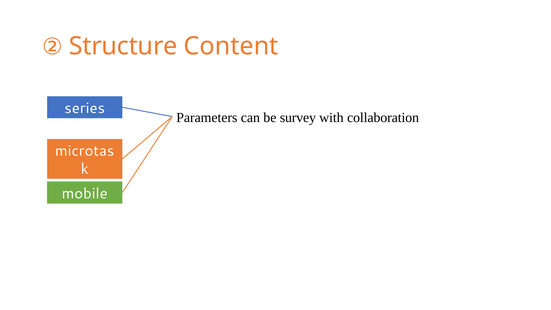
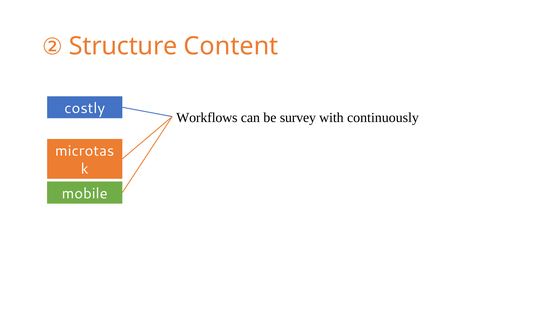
series: series -> costly
Parameters: Parameters -> Workflows
collaboration: collaboration -> continuously
